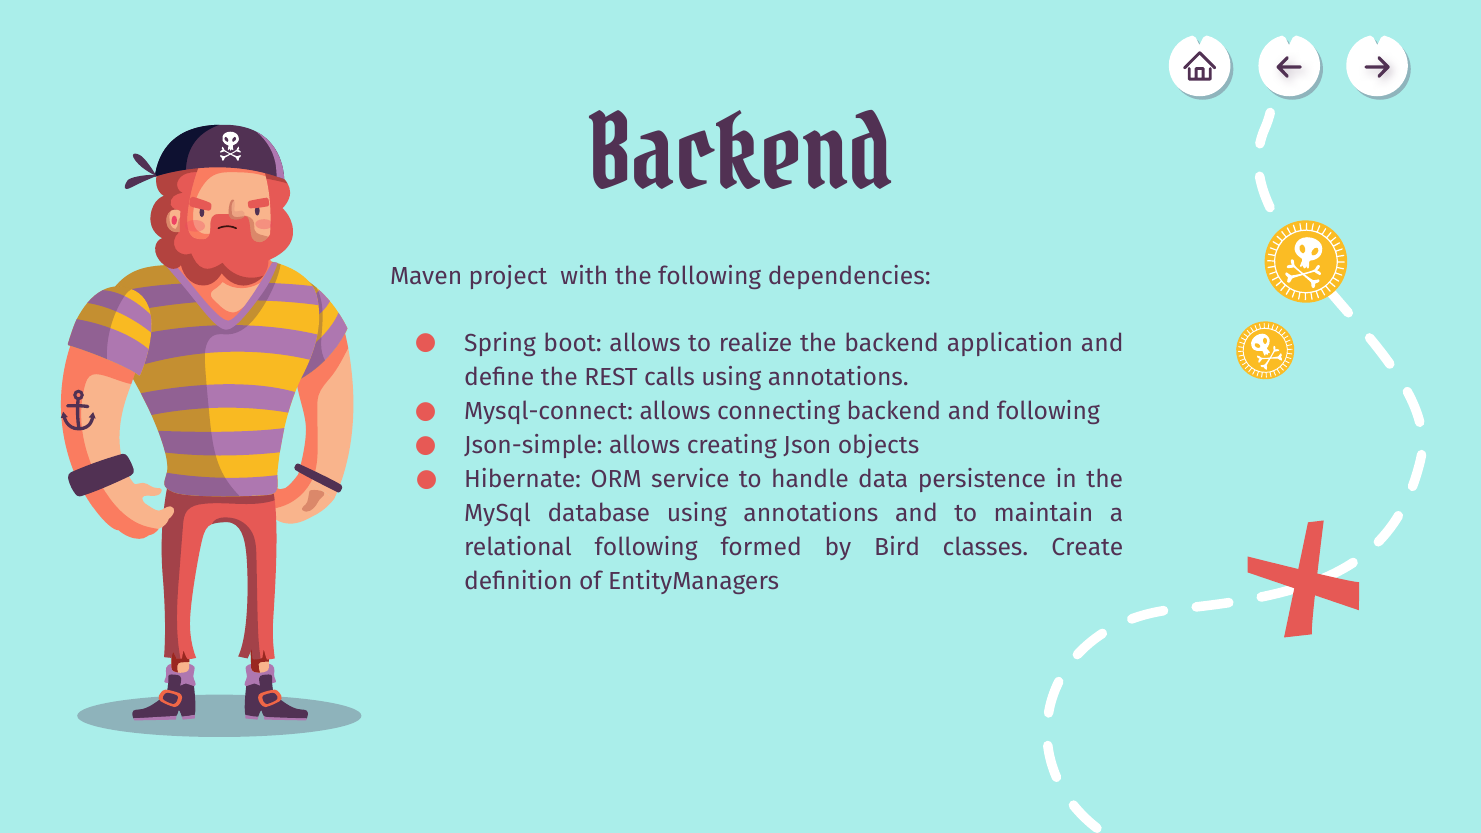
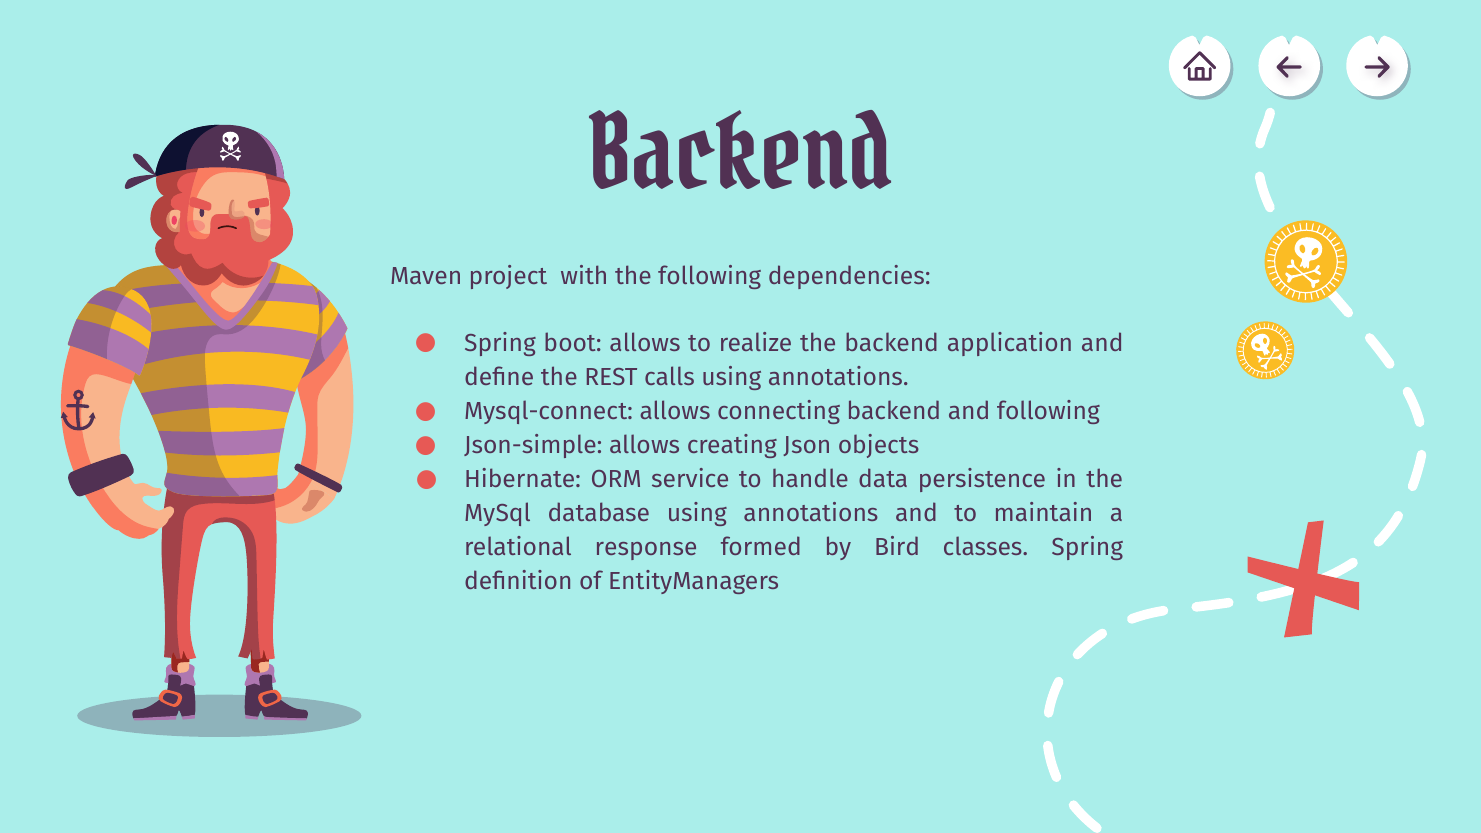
relational following: following -> response
classes Create: Create -> Spring
